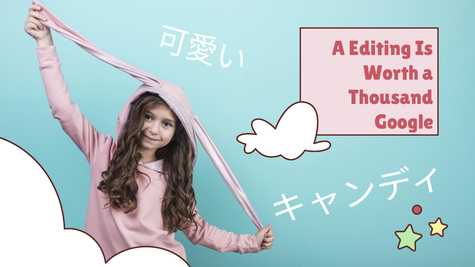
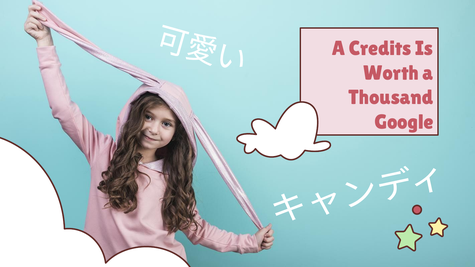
Editing: Editing -> Credits
